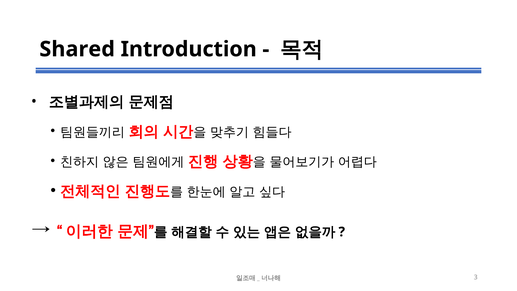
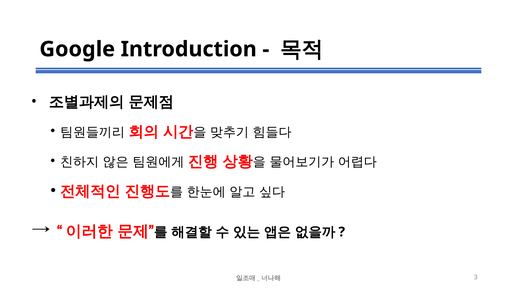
Shared: Shared -> Google
